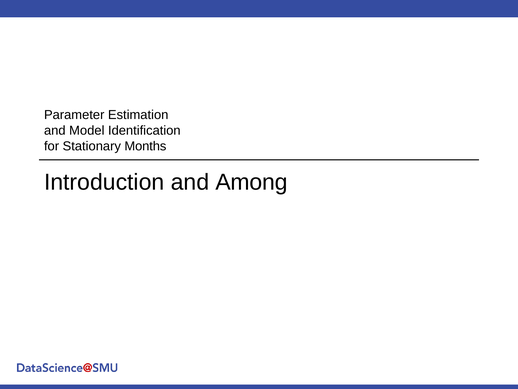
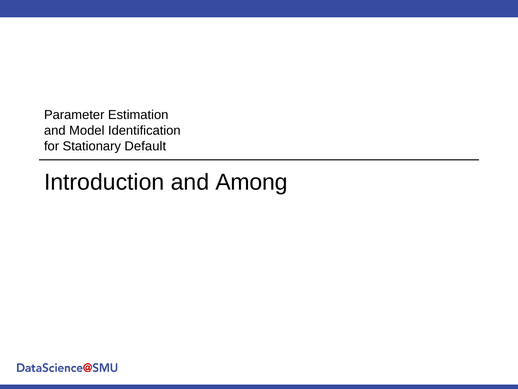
Months: Months -> Default
